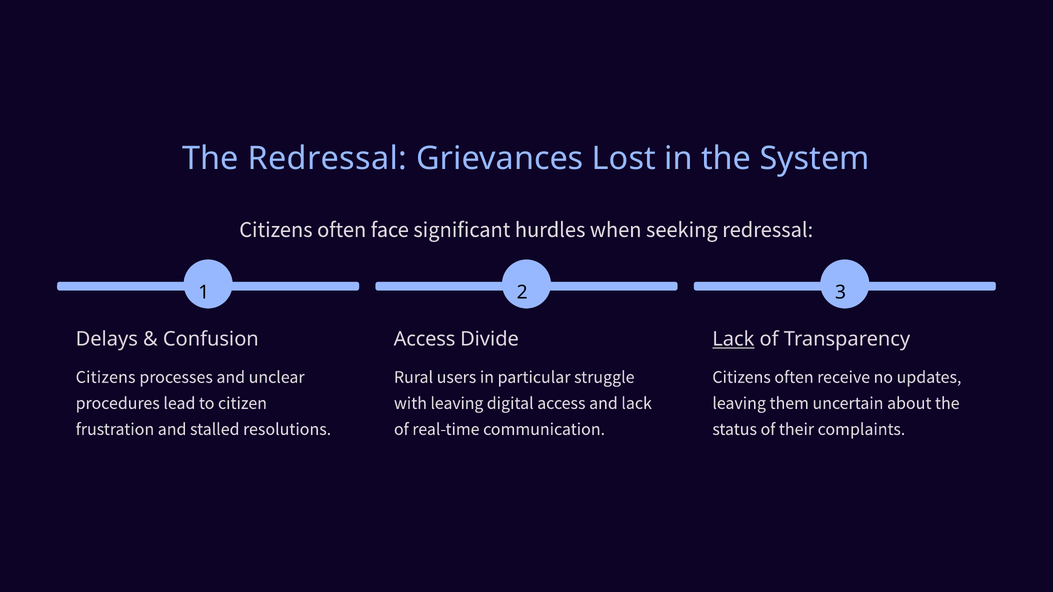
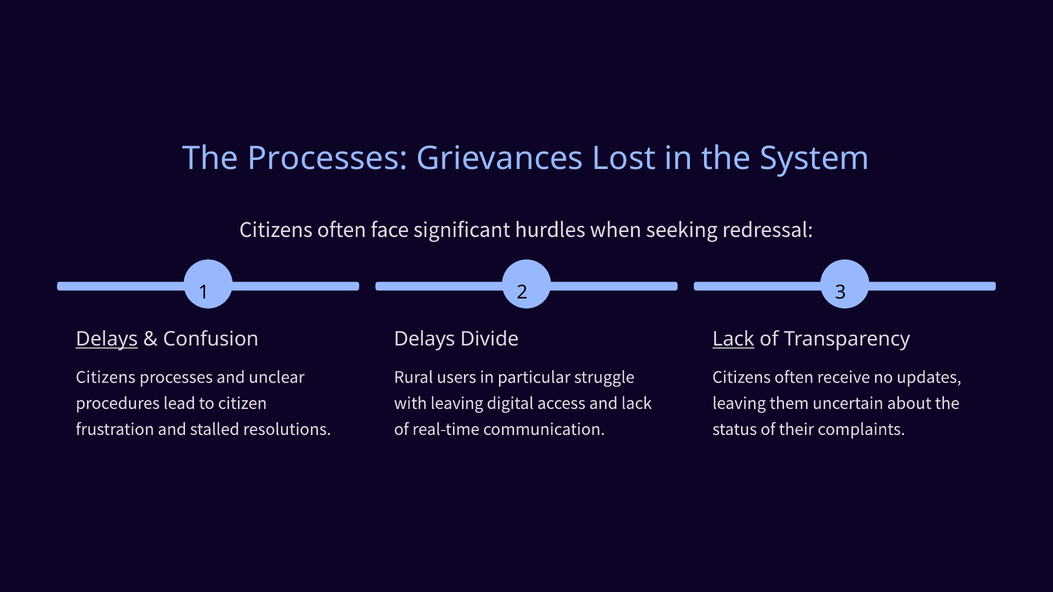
The Redressal: Redressal -> Processes
Delays at (107, 339) underline: none -> present
Access at (425, 339): Access -> Delays
